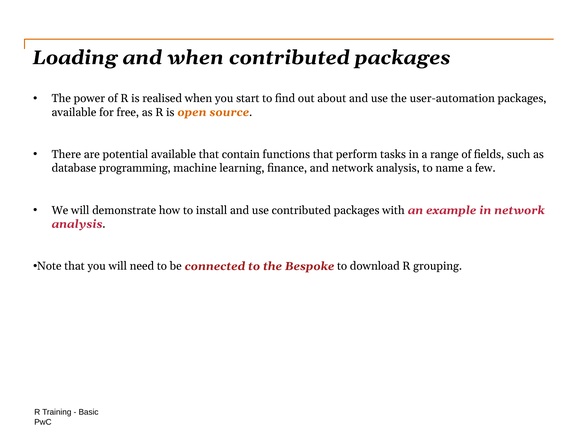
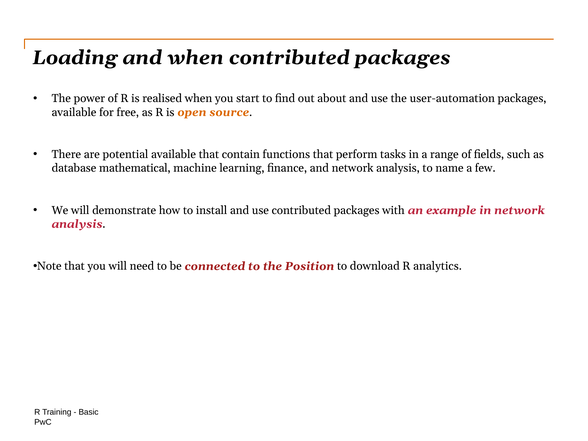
programming: programming -> mathematical
Bespoke: Bespoke -> Position
grouping: grouping -> analytics
